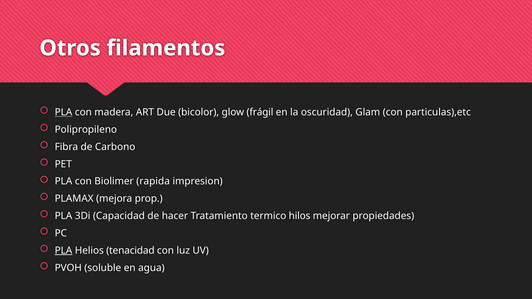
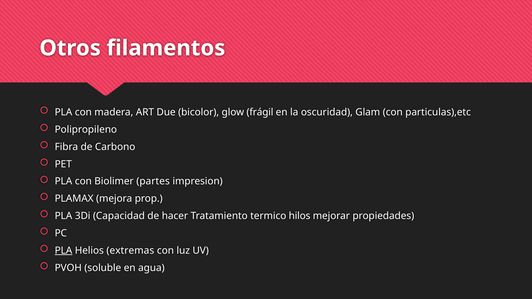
PLA at (63, 112) underline: present -> none
rapida: rapida -> partes
tenacidad: tenacidad -> extremas
